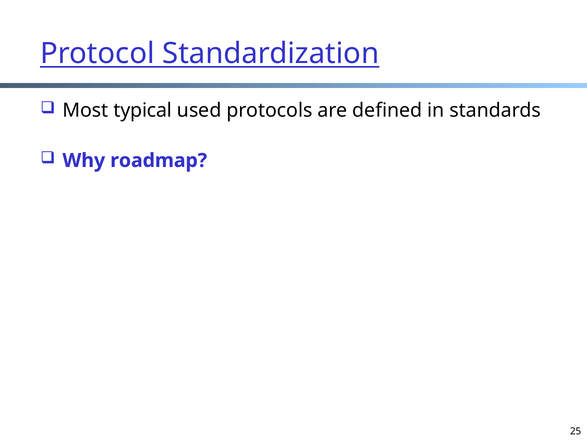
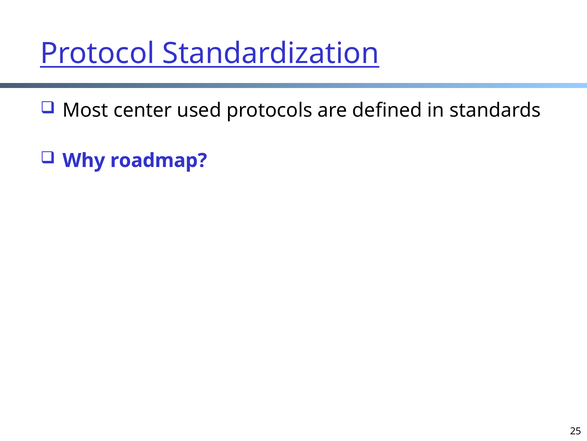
typical: typical -> center
